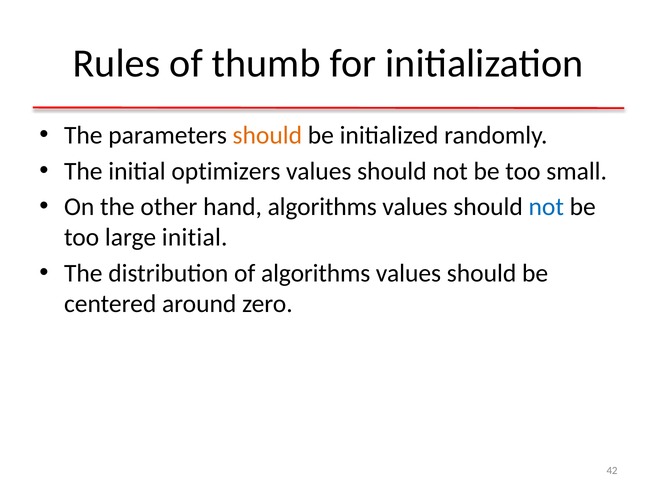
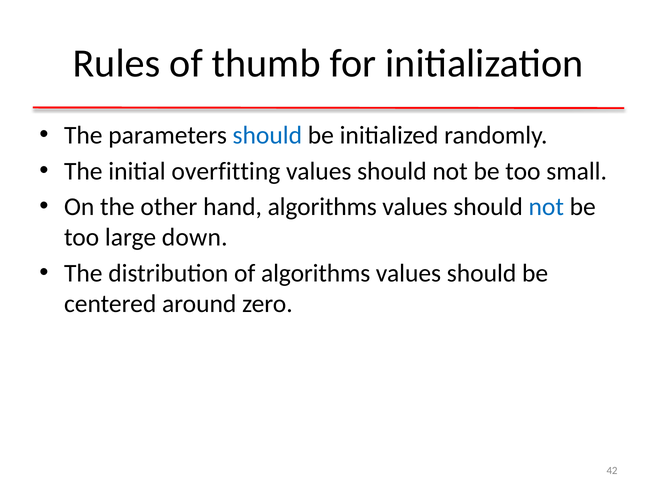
should at (267, 135) colour: orange -> blue
optimizers: optimizers -> overfitting
large initial: initial -> down
